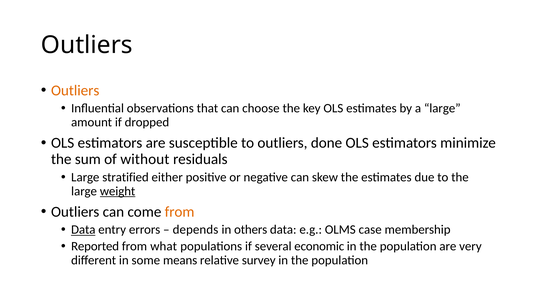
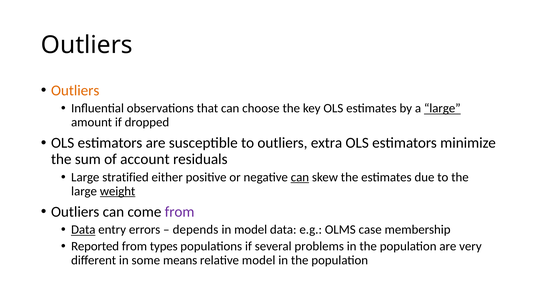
large at (442, 108) underline: none -> present
done: done -> extra
without: without -> account
can at (300, 177) underline: none -> present
from at (180, 212) colour: orange -> purple
in others: others -> model
what: what -> types
economic: economic -> problems
relative survey: survey -> model
